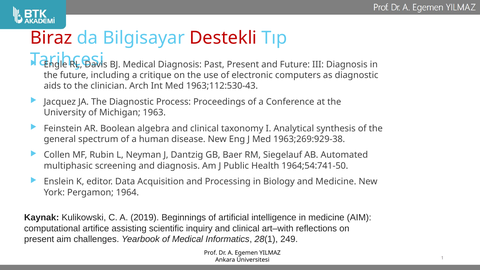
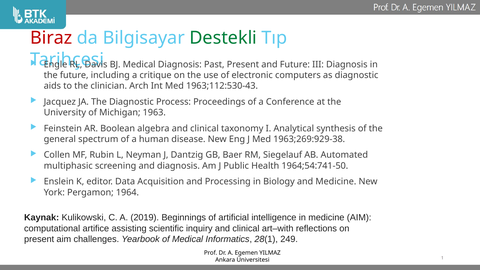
Destekli colour: red -> green
